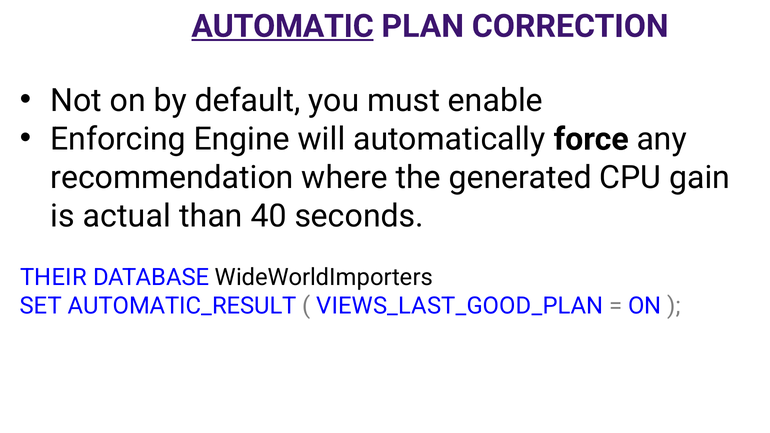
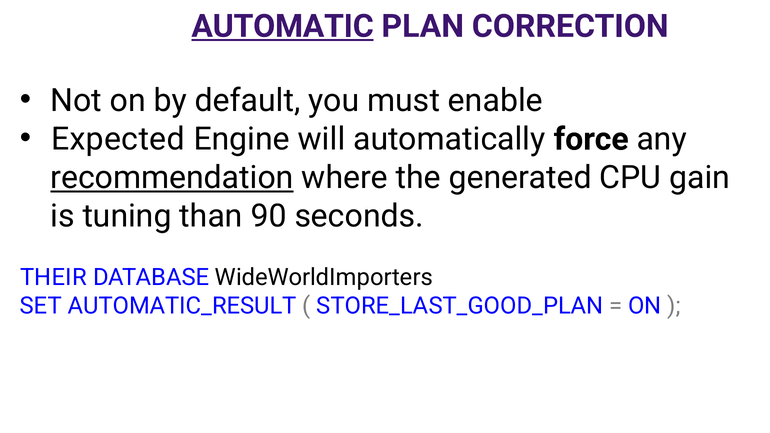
Enforcing: Enforcing -> Expected
recommendation underline: none -> present
actual: actual -> tuning
40: 40 -> 90
VIEWS_LAST_GOOD_PLAN: VIEWS_LAST_GOOD_PLAN -> STORE_LAST_GOOD_PLAN
